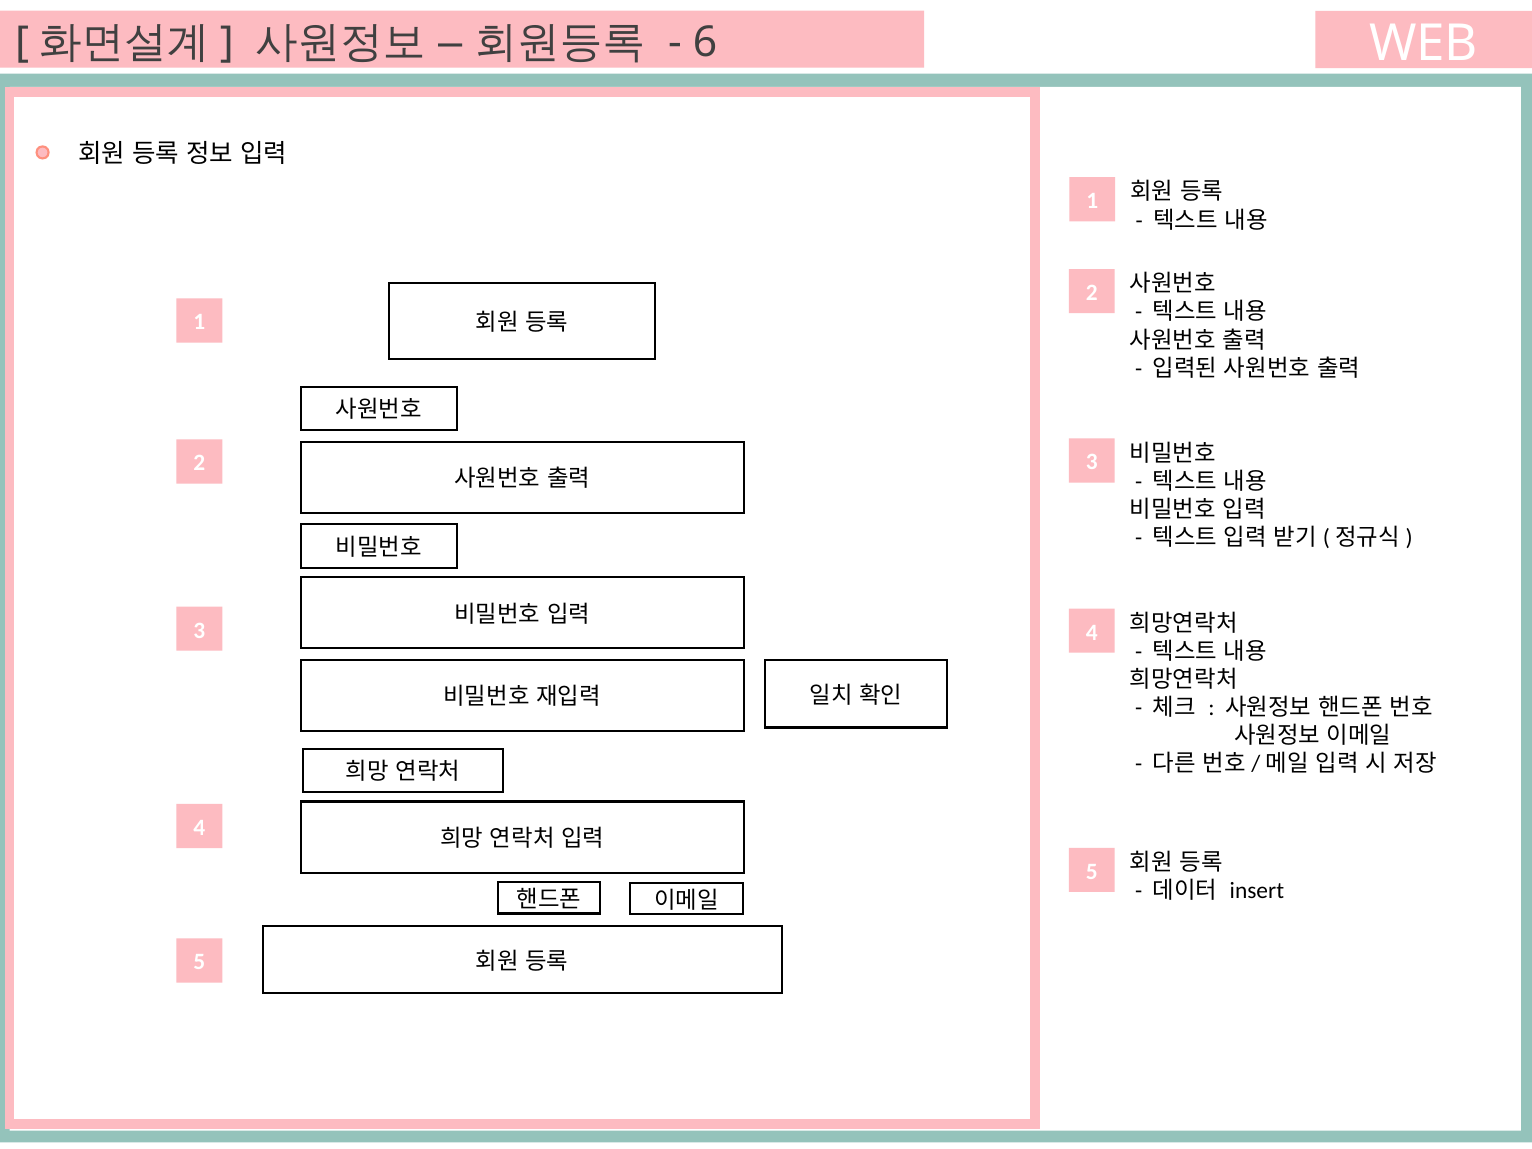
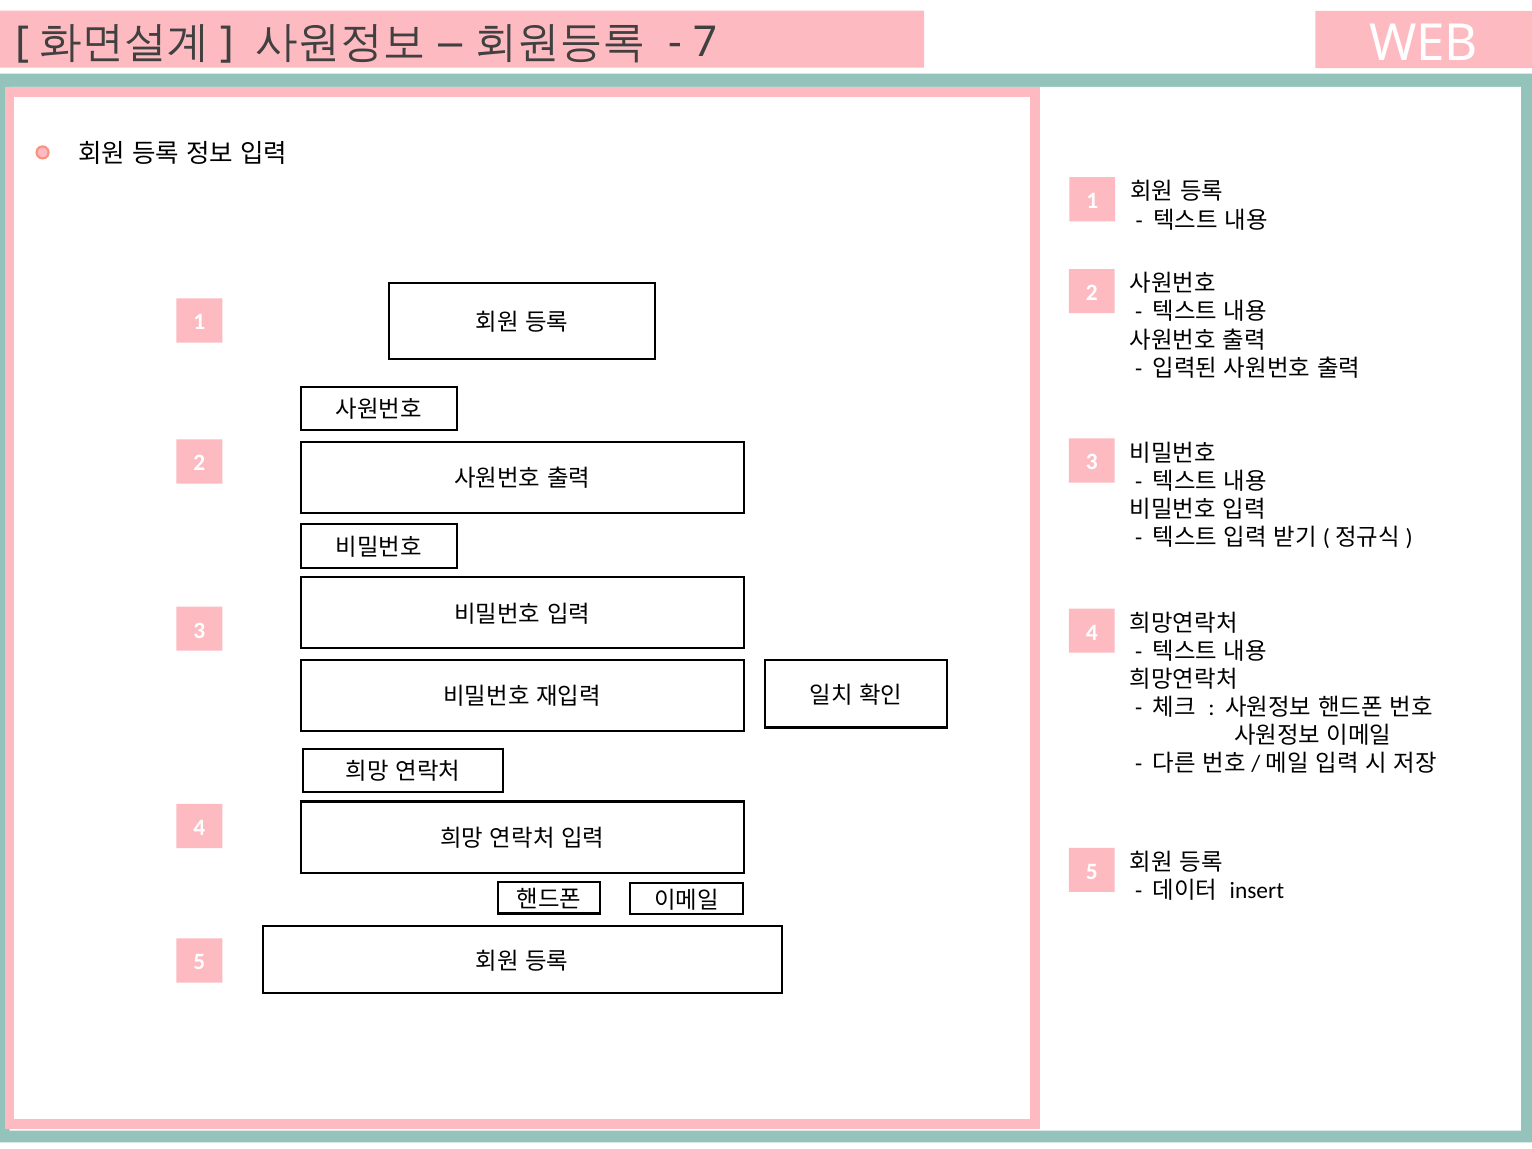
6: 6 -> 7
